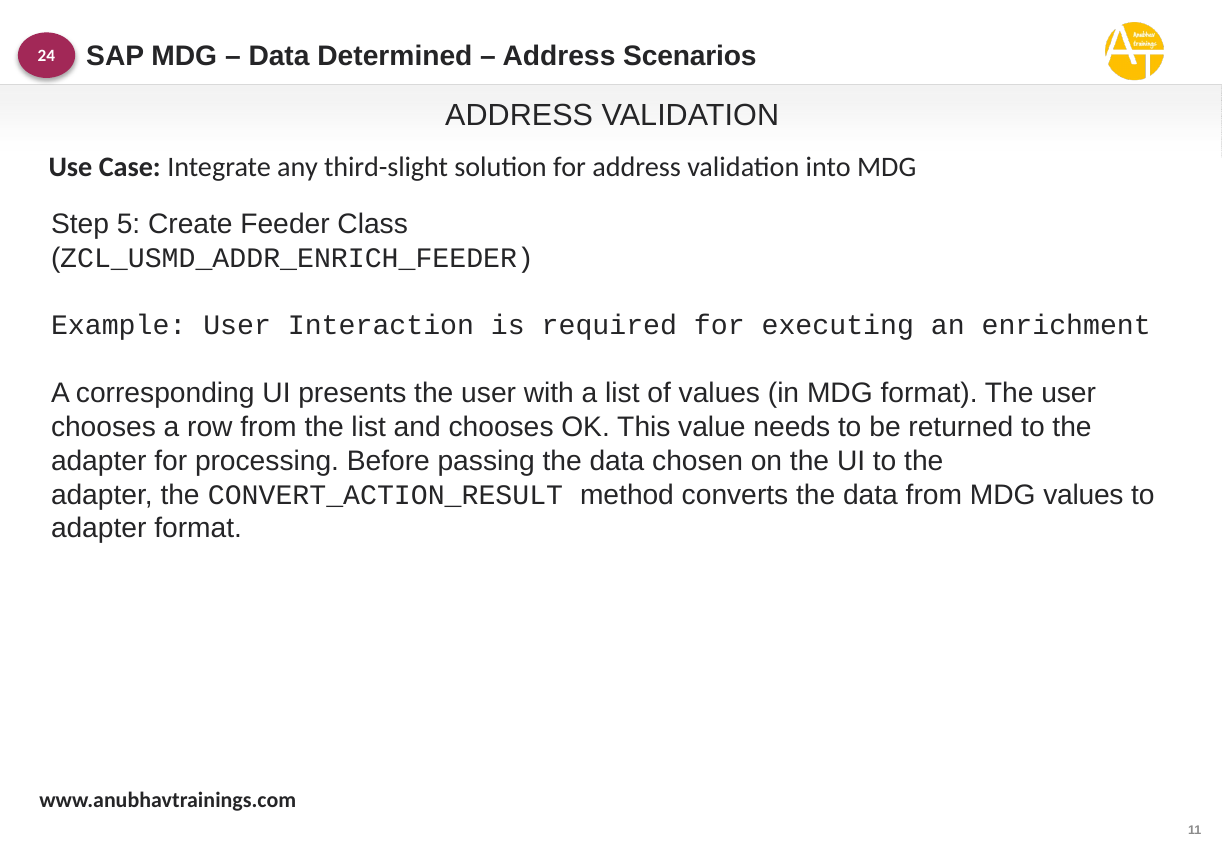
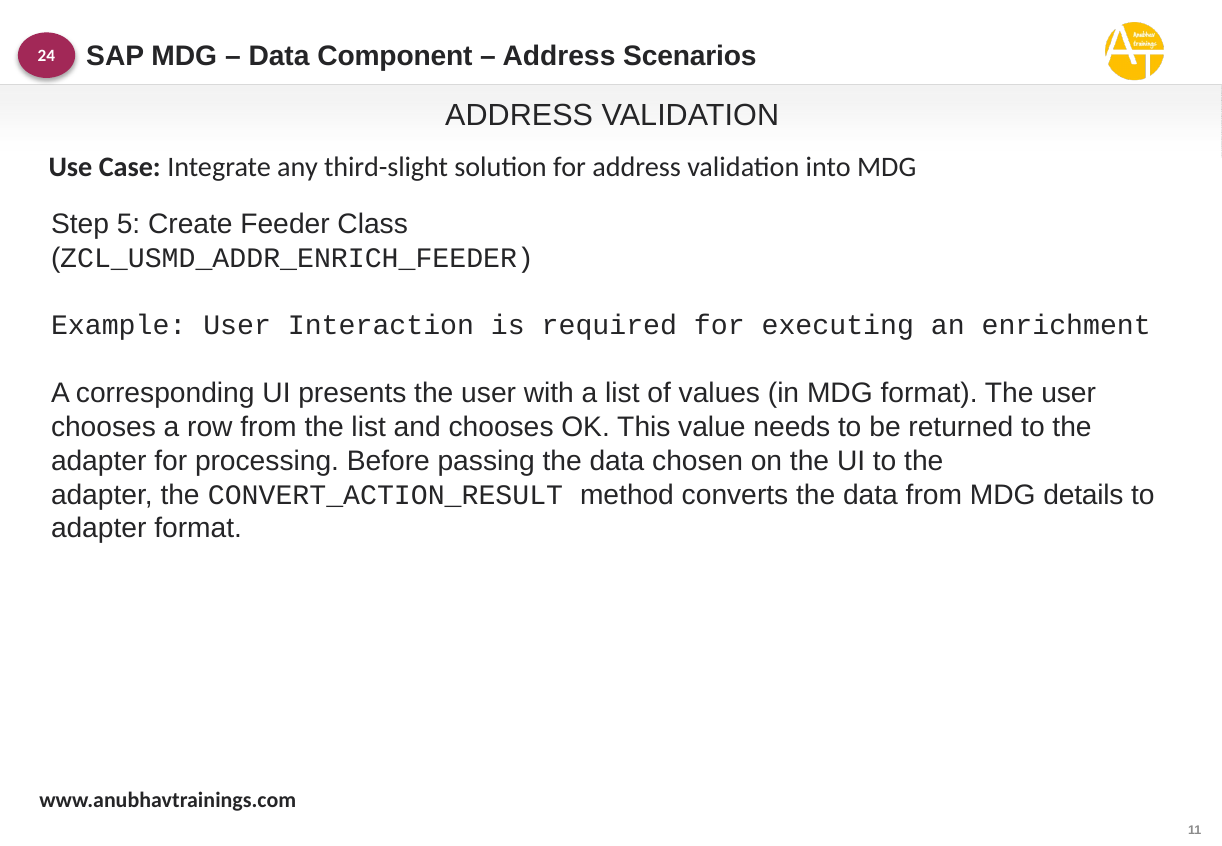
Determined: Determined -> Component
MDG values: values -> details
